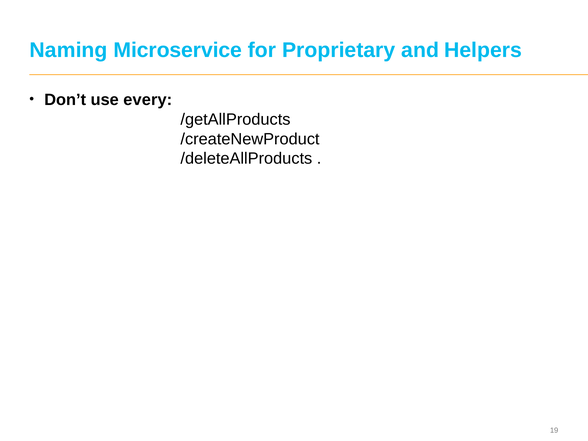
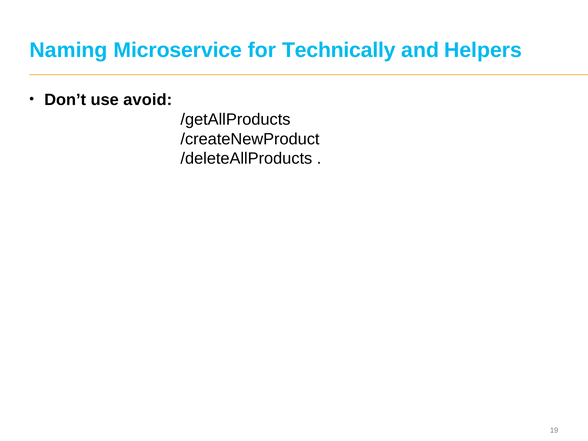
Proprietary: Proprietary -> Technically
every: every -> avoid
